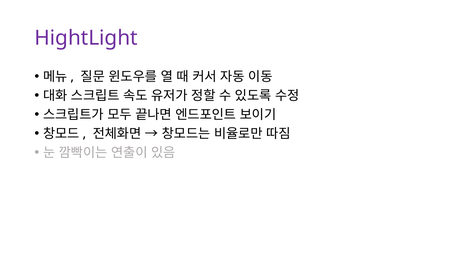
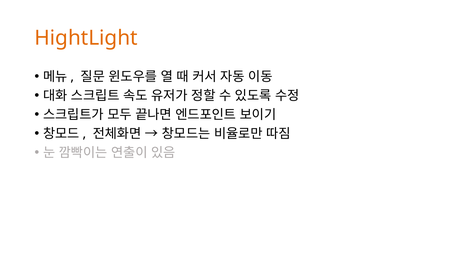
HightLight colour: purple -> orange
